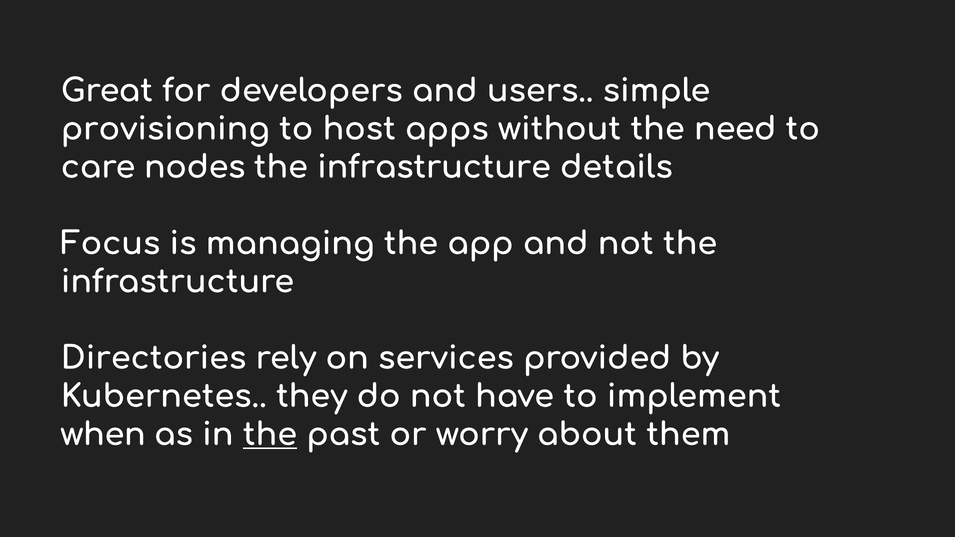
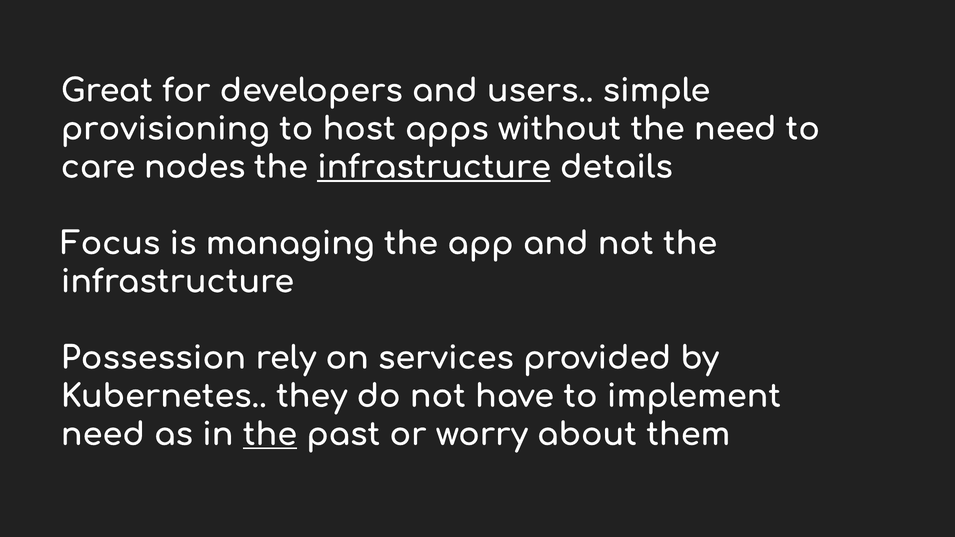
infrastructure at (434, 167) underline: none -> present
Directories: Directories -> Possession
when at (103, 435): when -> need
